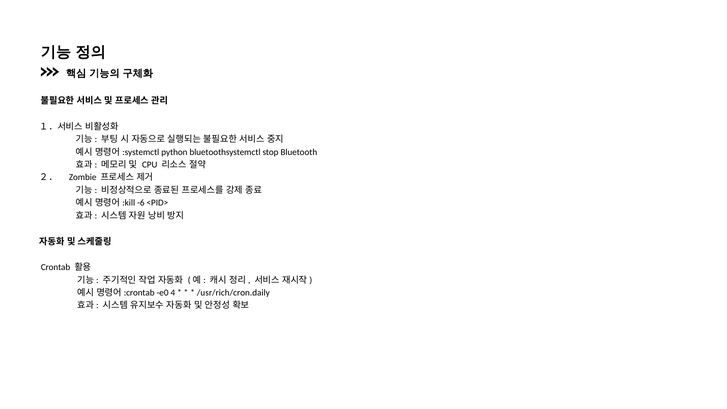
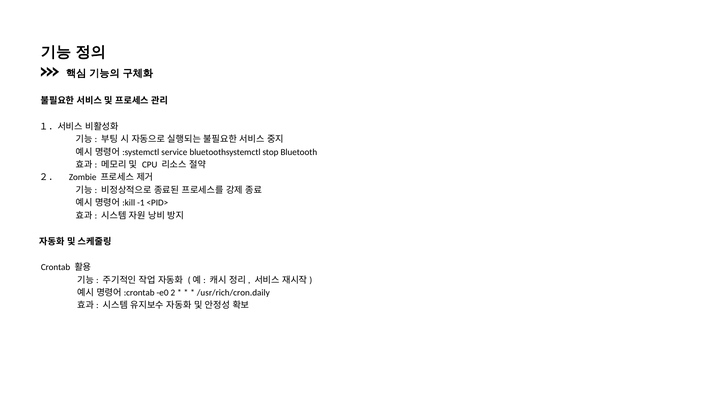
python: python -> service
-6: -6 -> -1
4: 4 -> 2
